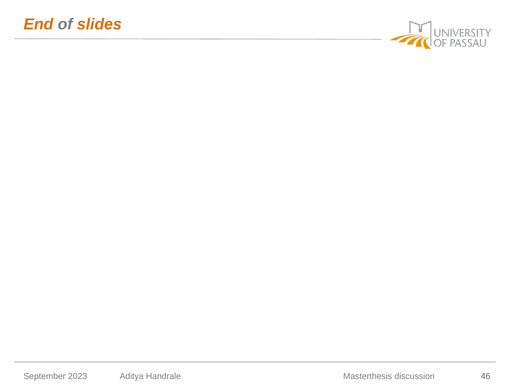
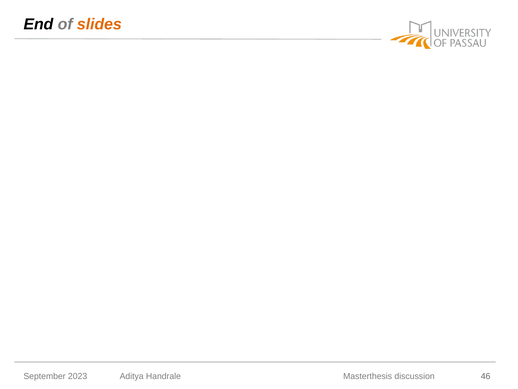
End colour: orange -> black
